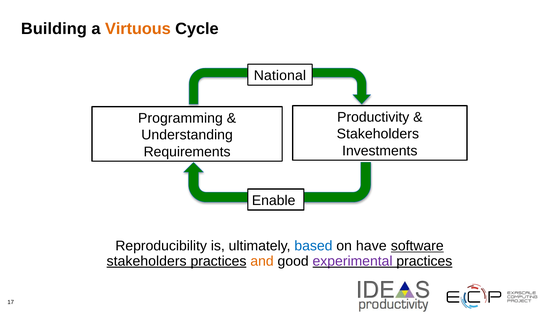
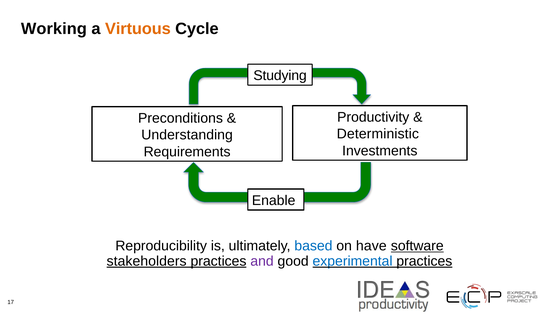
Building: Building -> Working
National: National -> Studying
Programming: Programming -> Preconditions
Stakeholders at (378, 134): Stakeholders -> Deterministic
and colour: orange -> purple
experimental colour: purple -> blue
